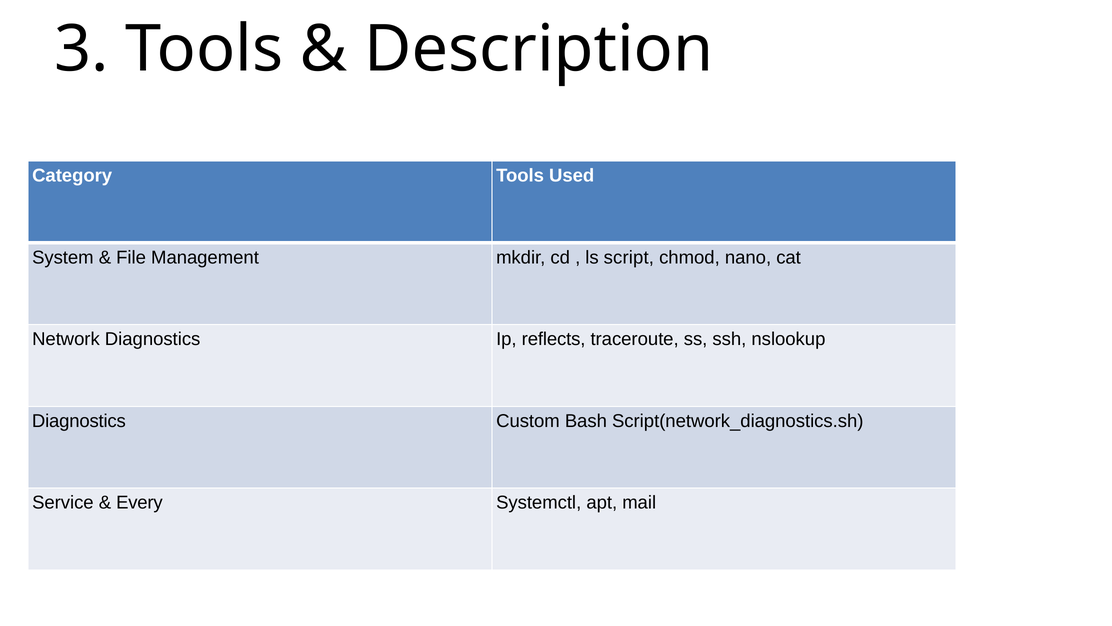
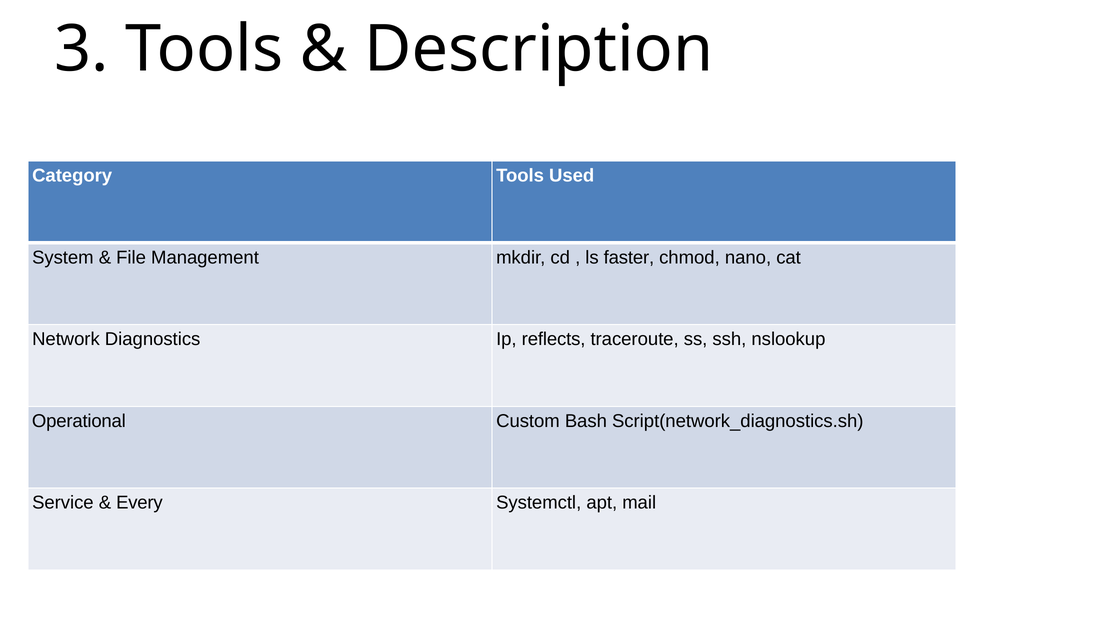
script: script -> faster
Diagnostics at (79, 421): Diagnostics -> Operational
